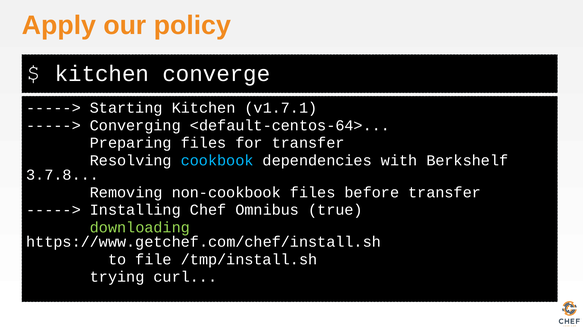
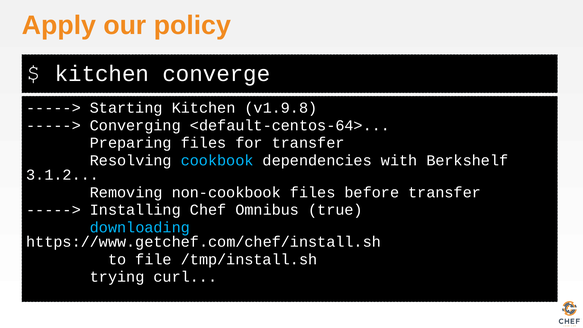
v1.7.1: v1.7.1 -> v1.9.8
3.7.8: 3.7.8 -> 3.1.2
downloading colour: light green -> light blue
